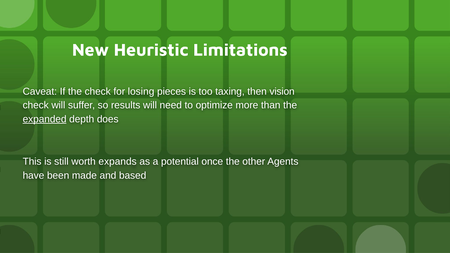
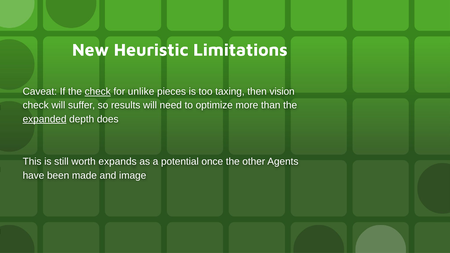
check at (98, 92) underline: none -> present
losing: losing -> unlike
based: based -> image
